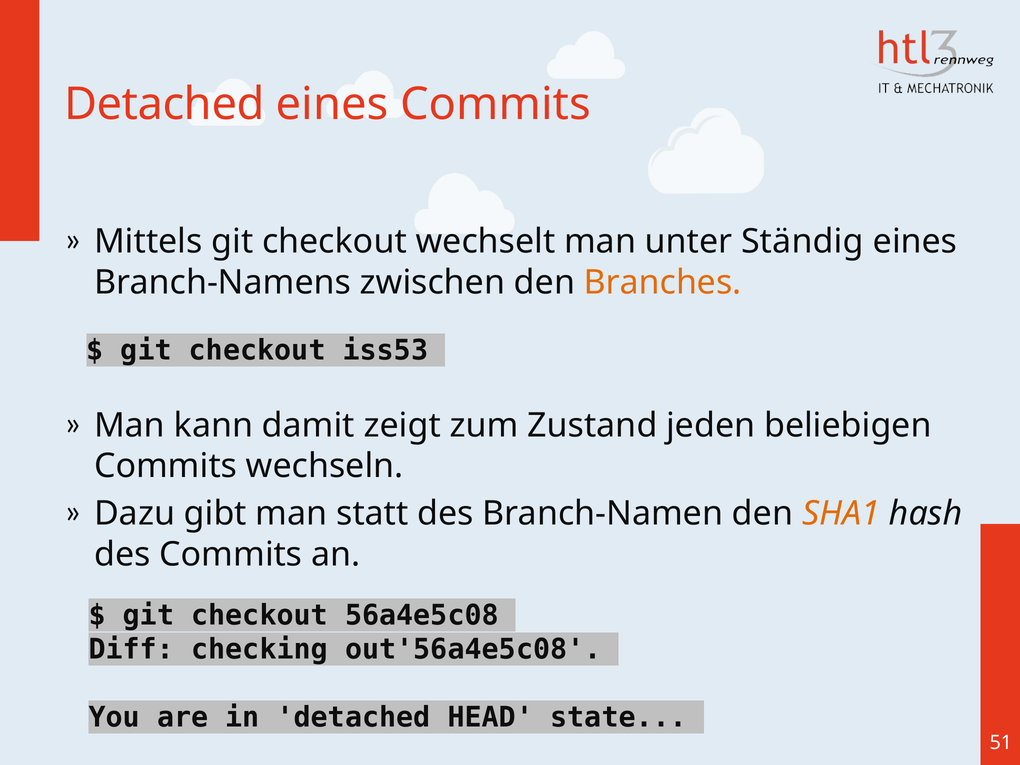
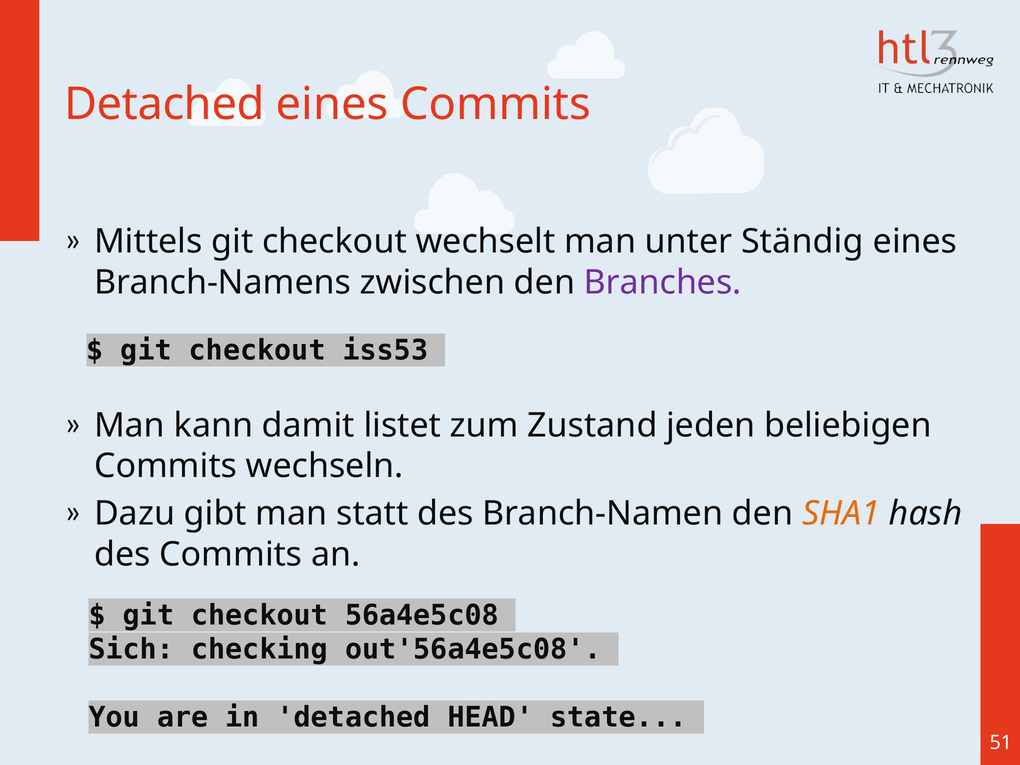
Branches colour: orange -> purple
zeigt: zeigt -> listet
Diff: Diff -> Sich
